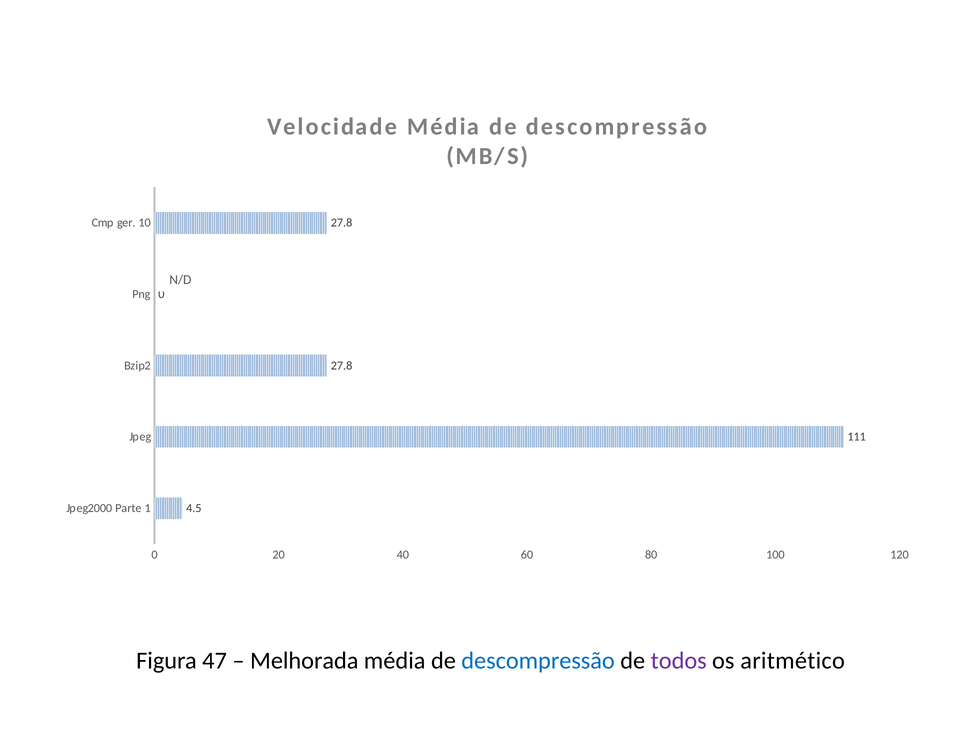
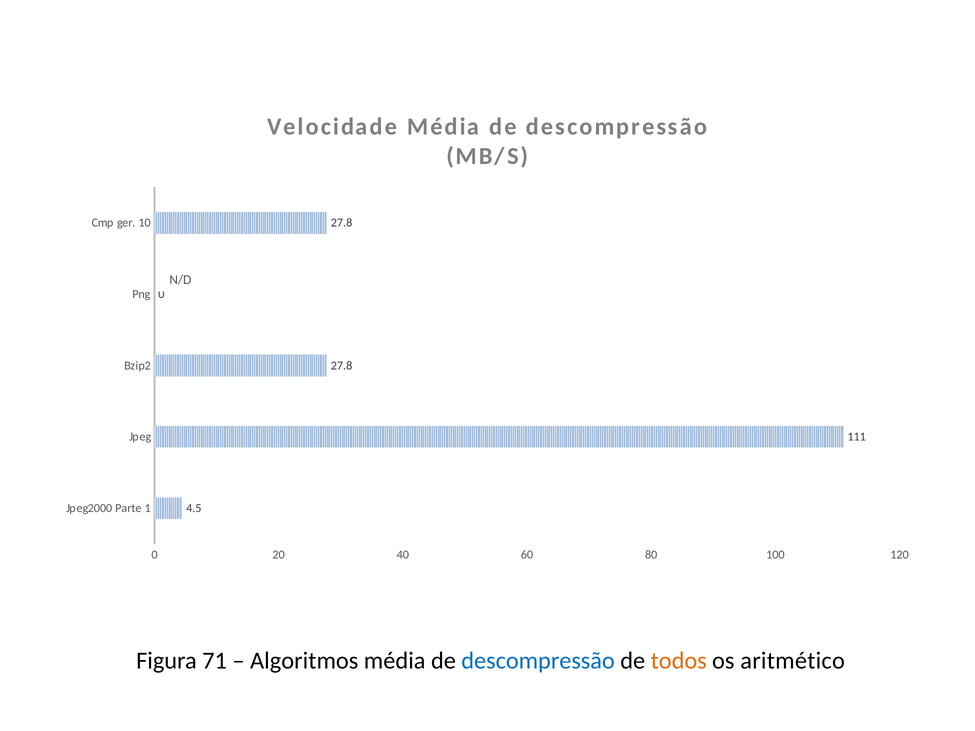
47: 47 -> 71
Melhorada: Melhorada -> Algoritmos
todos colour: purple -> orange
